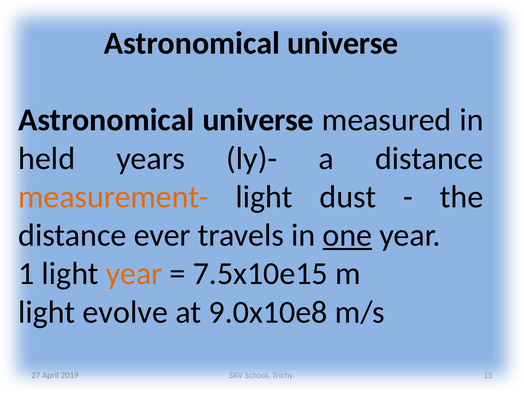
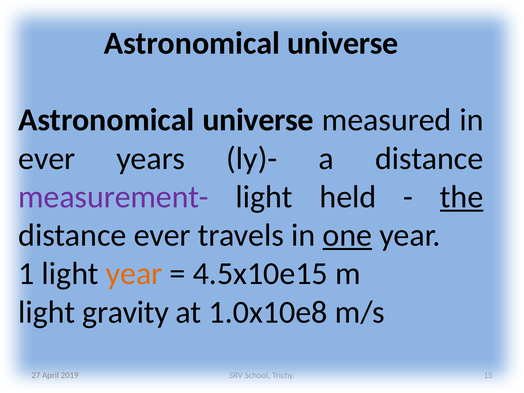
held at (47, 158): held -> ever
measurement- colour: orange -> purple
dust: dust -> held
the underline: none -> present
7.5x10e15: 7.5x10e15 -> 4.5x10e15
evolve: evolve -> gravity
9.0x10e8: 9.0x10e8 -> 1.0x10e8
